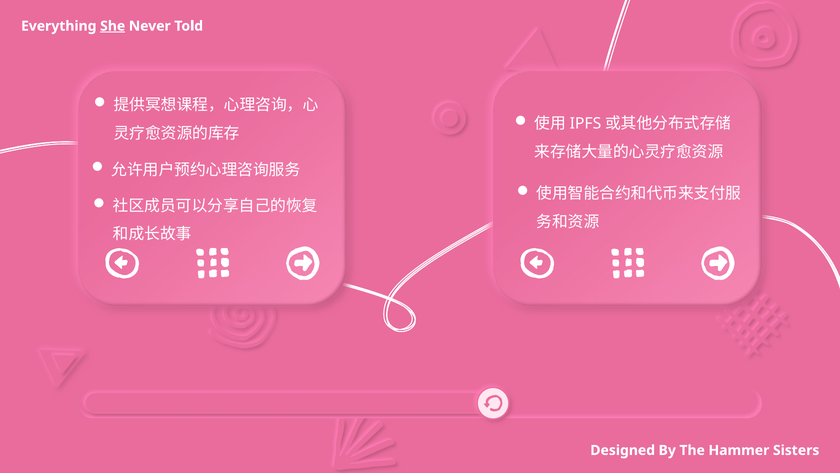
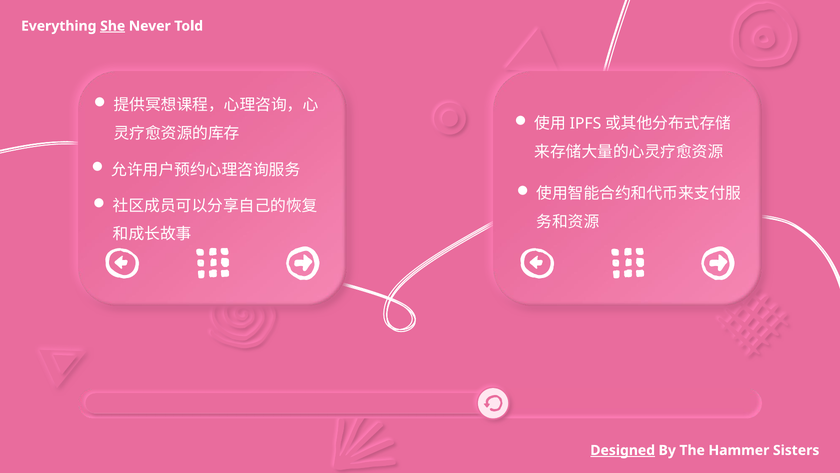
Designed underline: none -> present
